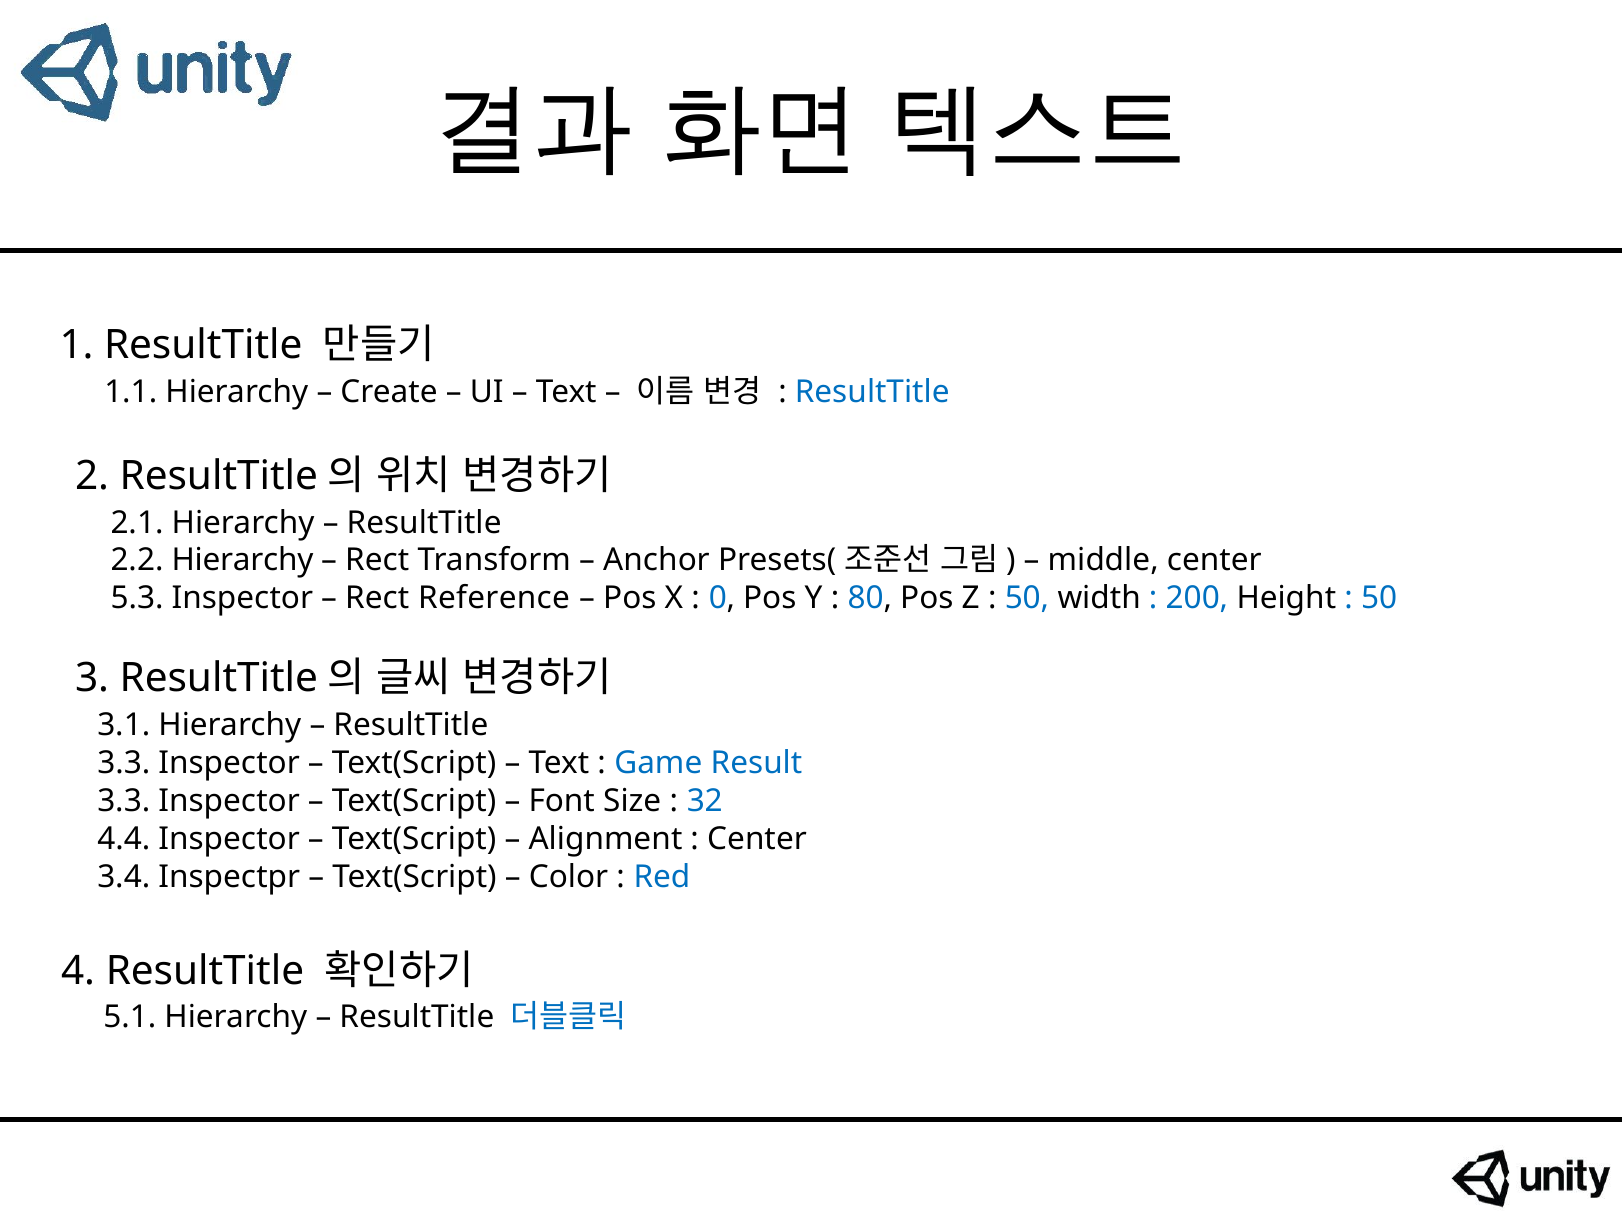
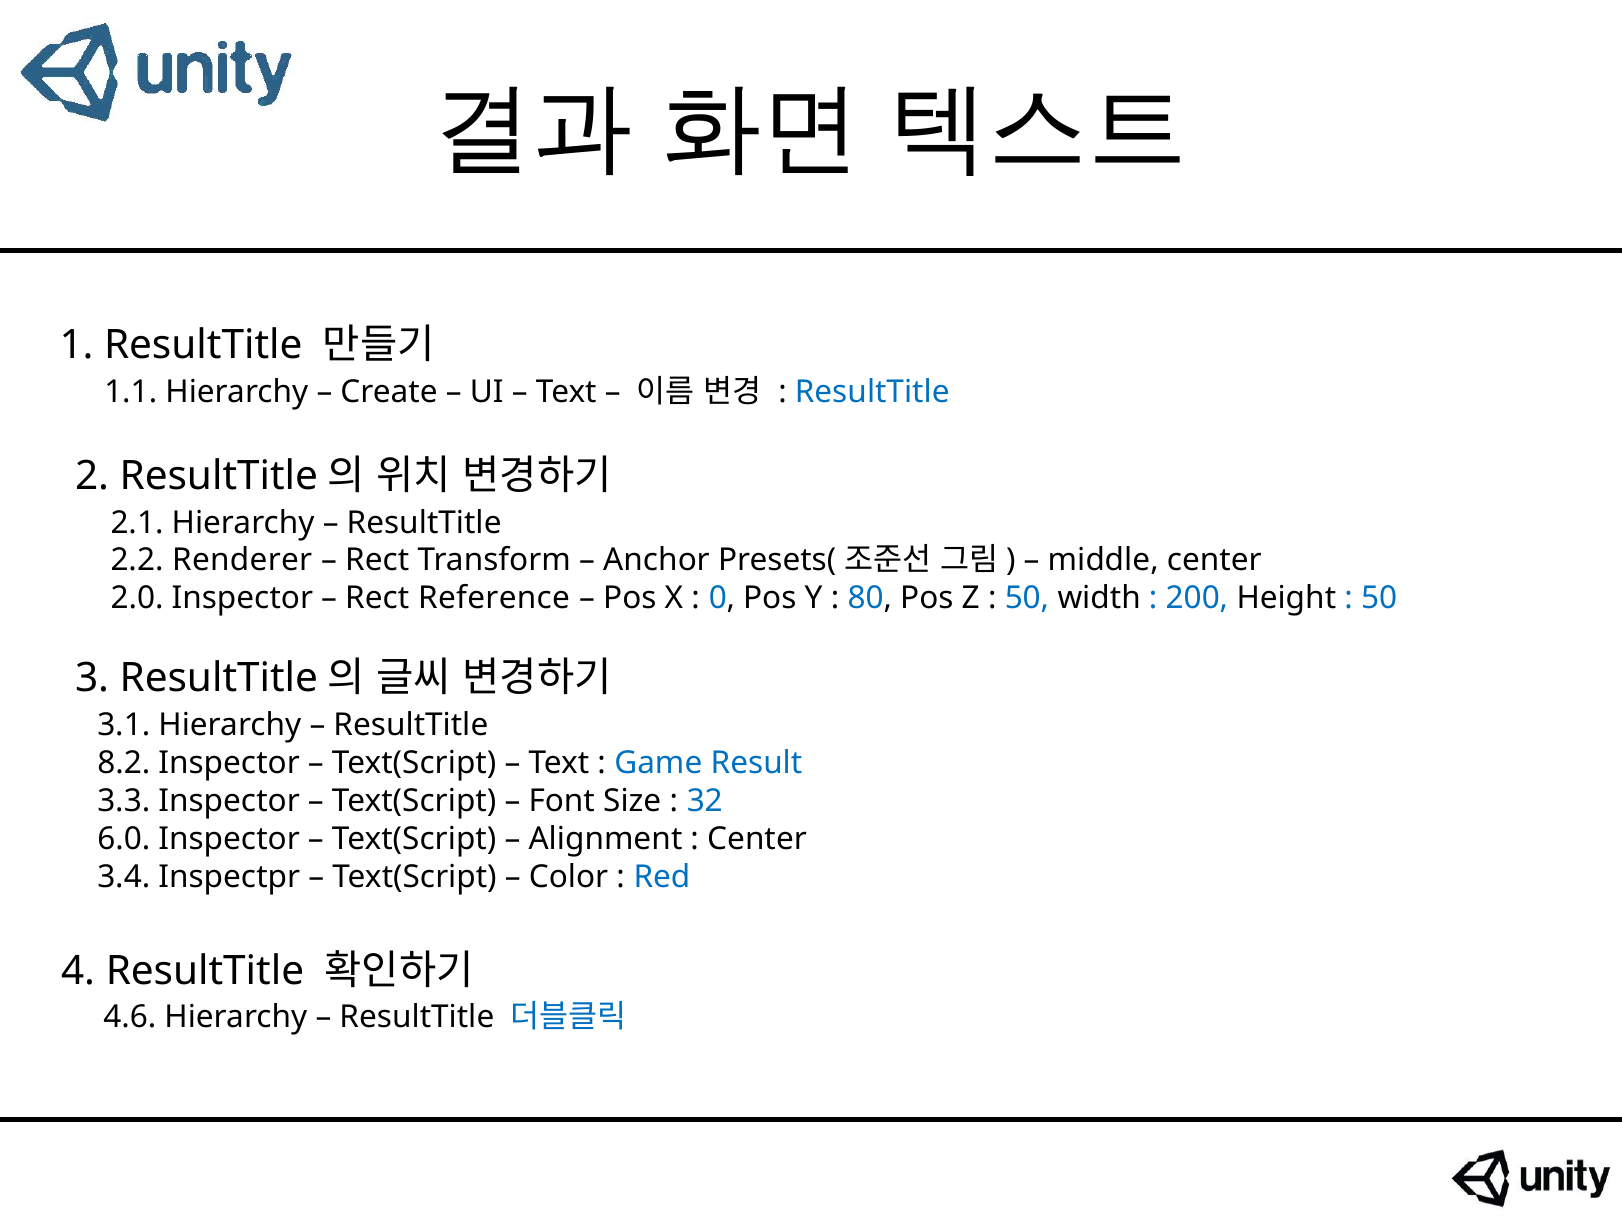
2.2 Hierarchy: Hierarchy -> Renderer
5.3: 5.3 -> 2.0
3.3 at (124, 763): 3.3 -> 8.2
4.4: 4.4 -> 6.0
5.1: 5.1 -> 4.6
